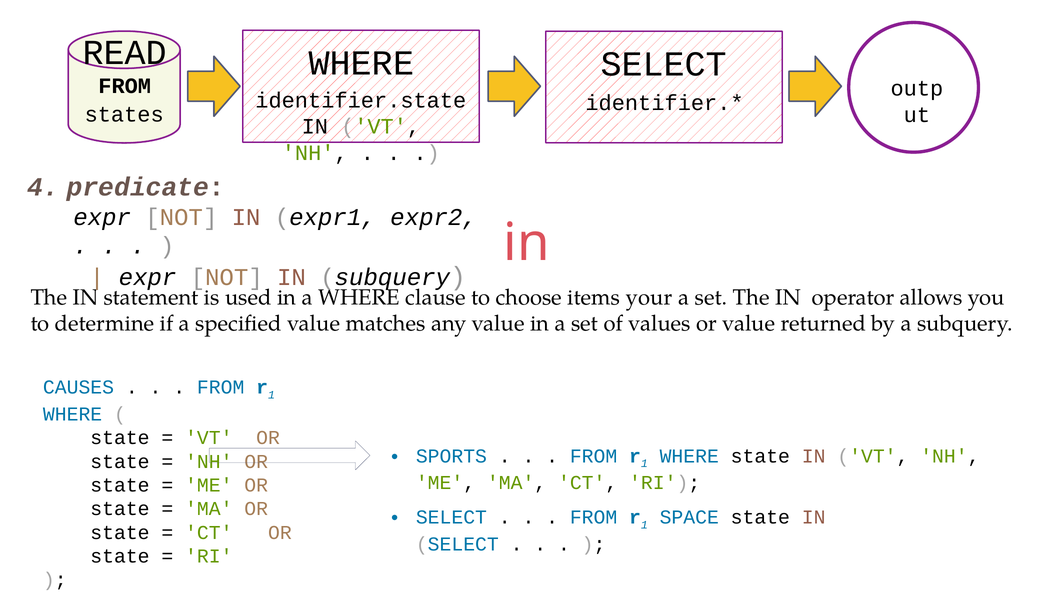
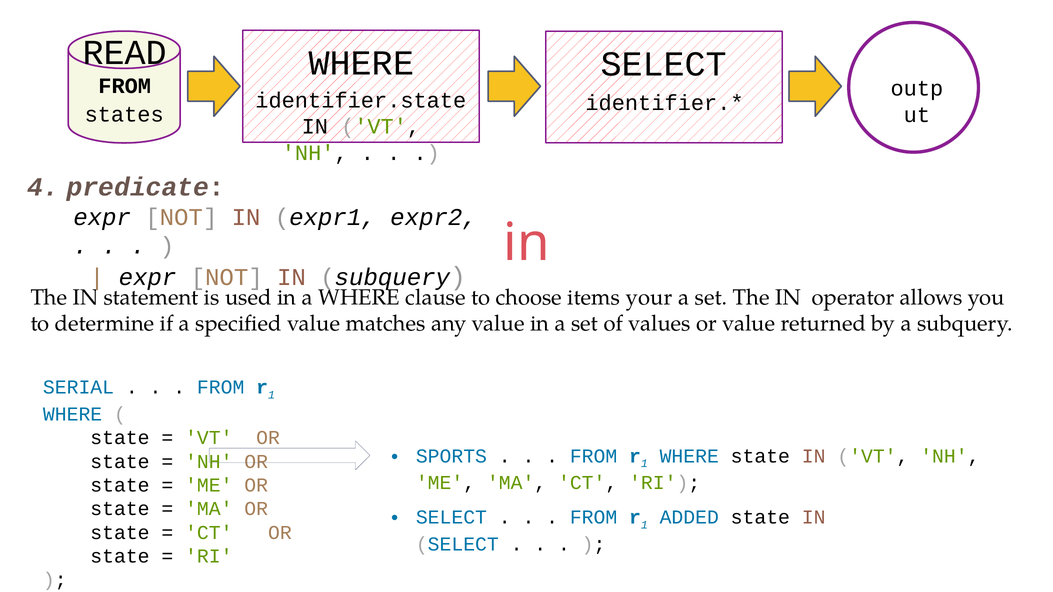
CAUSES: CAUSES -> SERIAL
SPACE: SPACE -> ADDED
